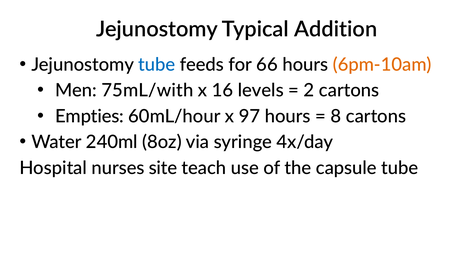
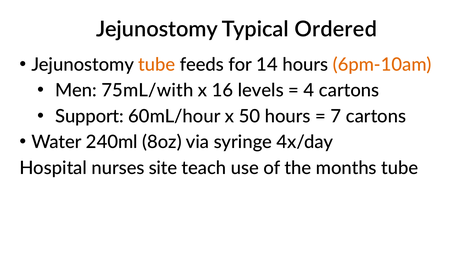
Addition: Addition -> Ordered
tube at (157, 65) colour: blue -> orange
66: 66 -> 14
2: 2 -> 4
Empties: Empties -> Support
97: 97 -> 50
8: 8 -> 7
capsule: capsule -> months
